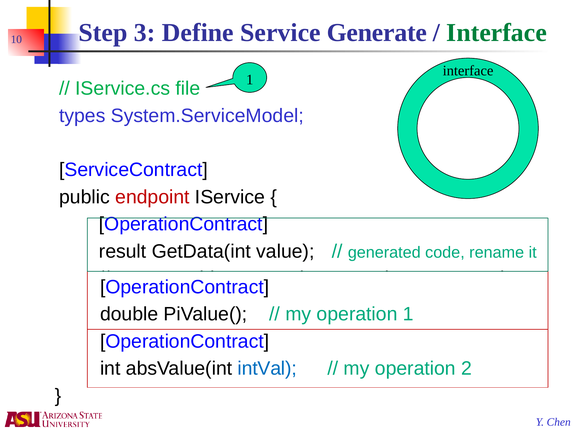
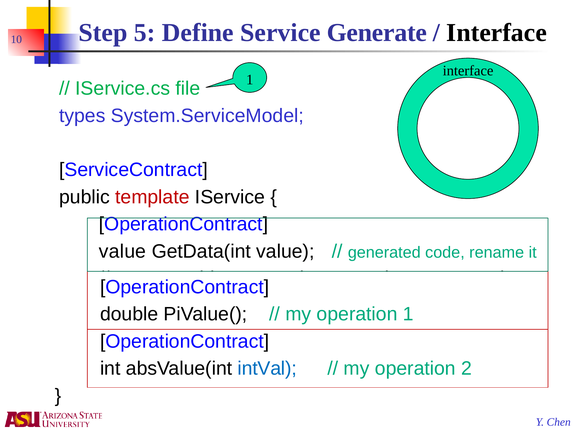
3: 3 -> 5
Interface at (497, 33) colour: green -> black
endpoint: endpoint -> template
result at (123, 252): result -> value
